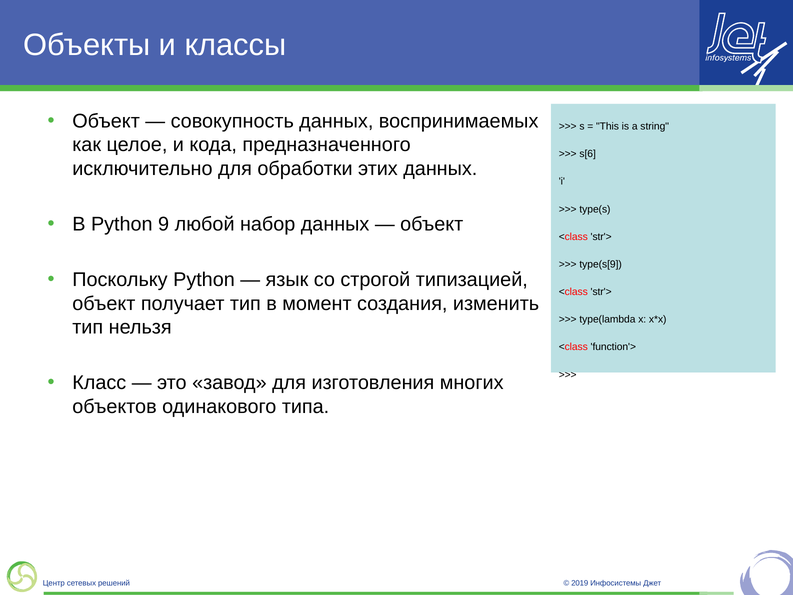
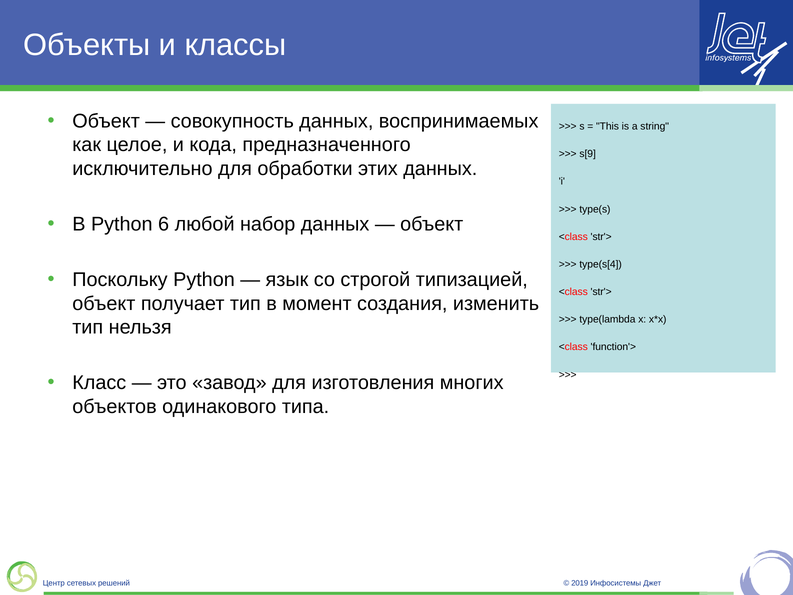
s[6: s[6 -> s[9
9: 9 -> 6
type(s[9: type(s[9 -> type(s[4
